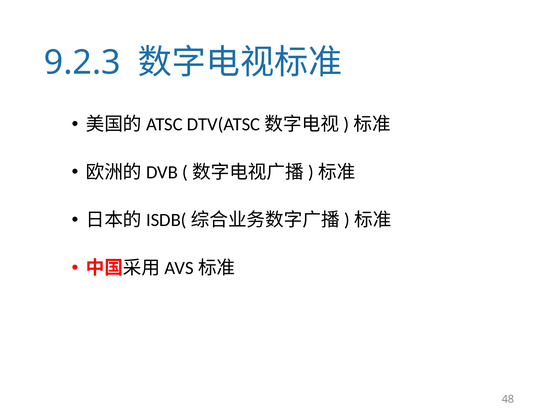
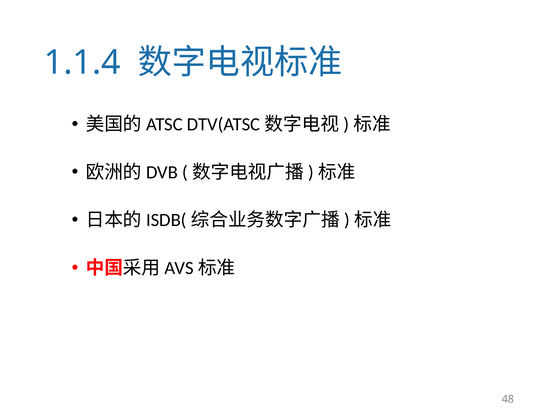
9.2.3: 9.2.3 -> 1.1.4
